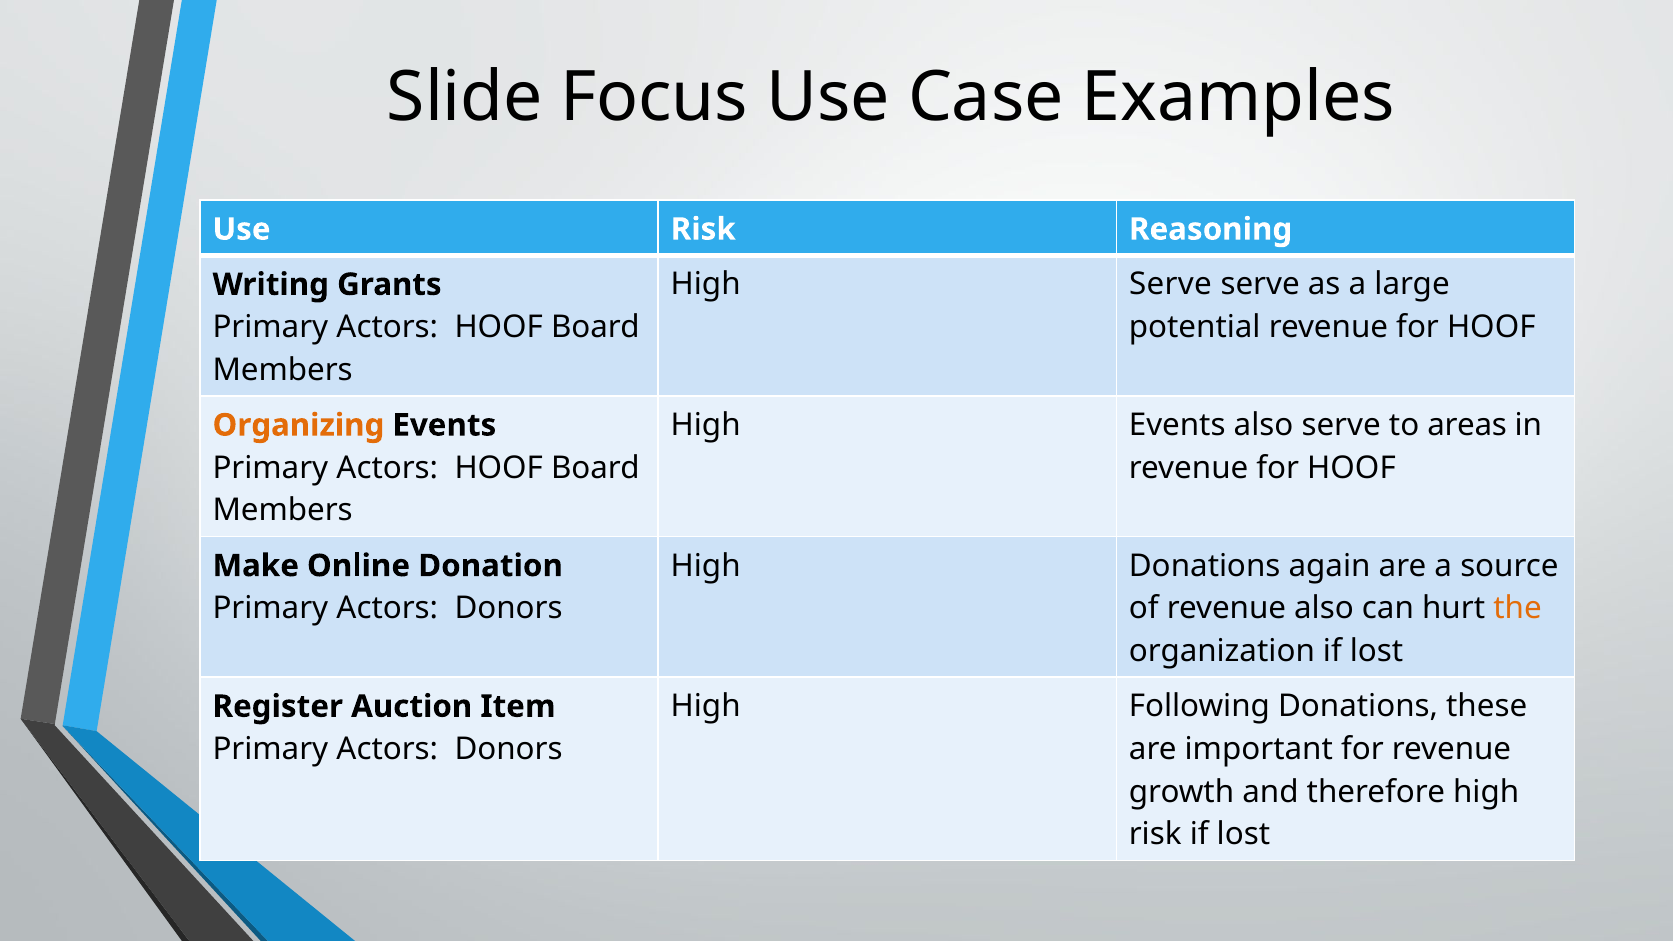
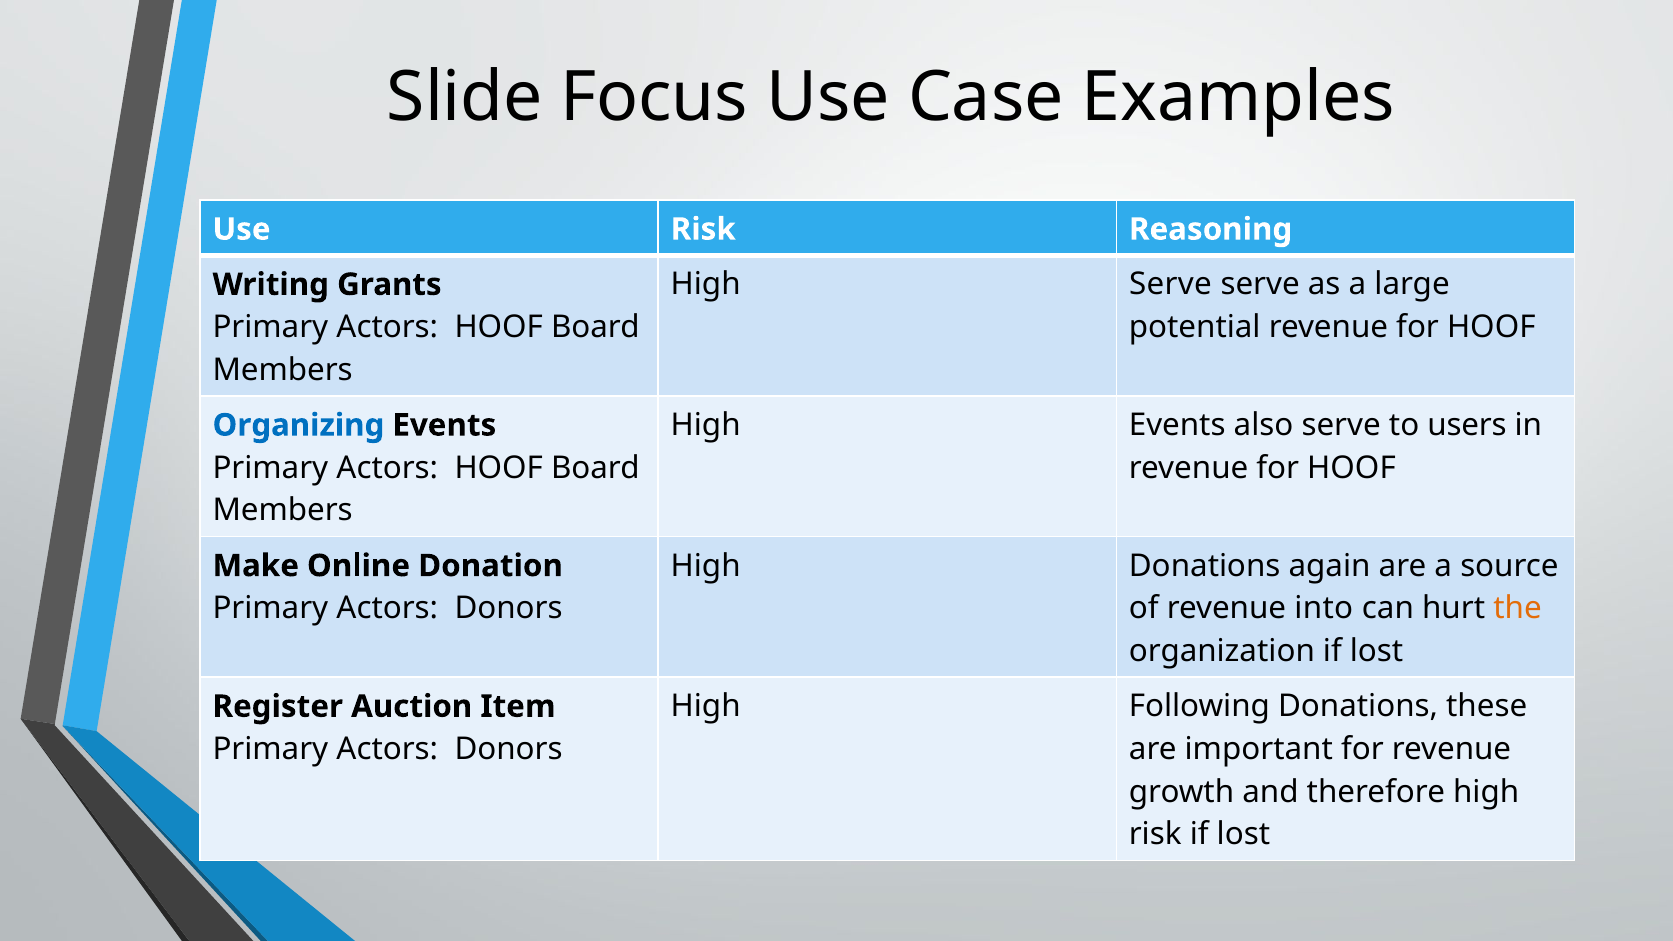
areas: areas -> users
Organizing colour: orange -> blue
revenue also: also -> into
